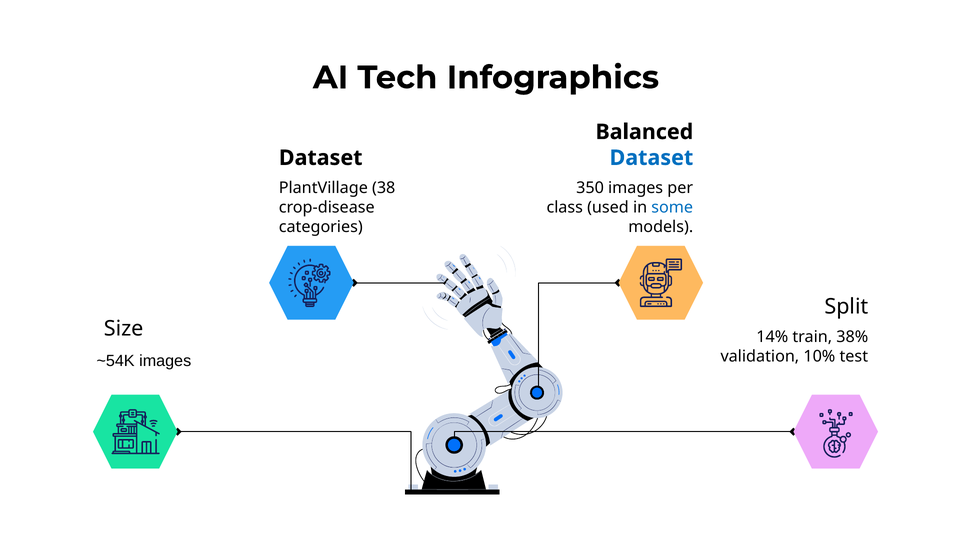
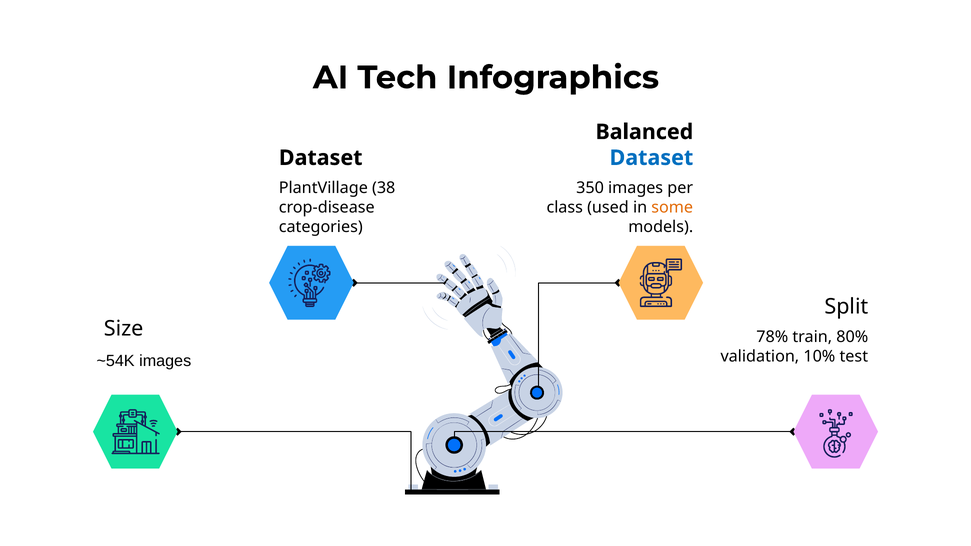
some colour: blue -> orange
14%: 14% -> 78%
38%: 38% -> 80%
